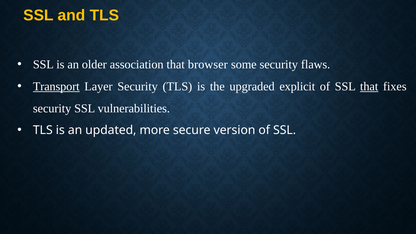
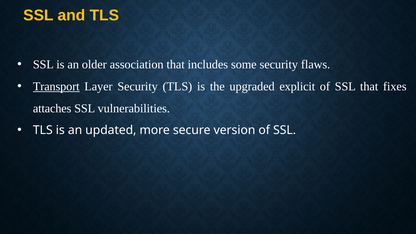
browser: browser -> includes
that at (369, 86) underline: present -> none
security at (52, 108): security -> attaches
